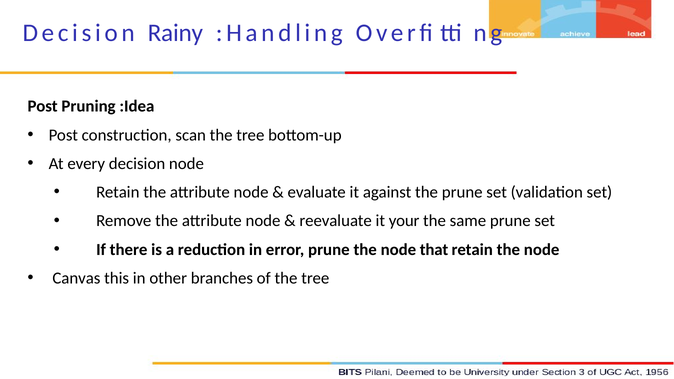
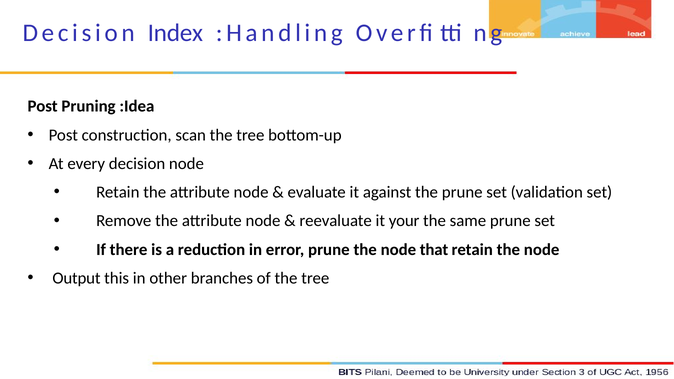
Rainy: Rainy -> Index
Canvas: Canvas -> Output
